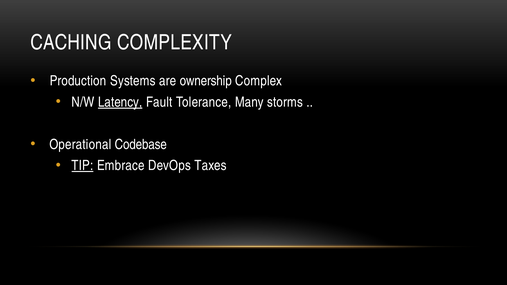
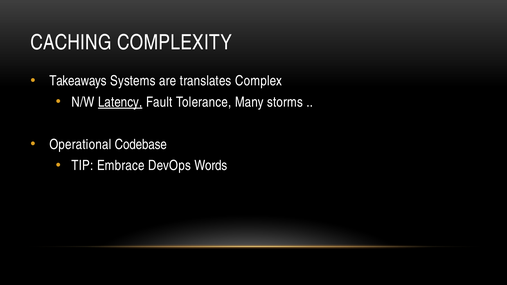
Production: Production -> Takeaways
ownership: ownership -> translates
TIP underline: present -> none
Taxes: Taxes -> Words
